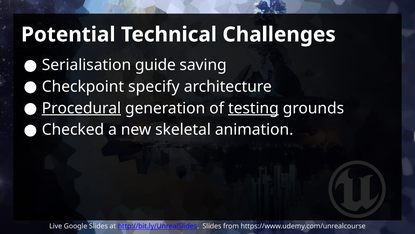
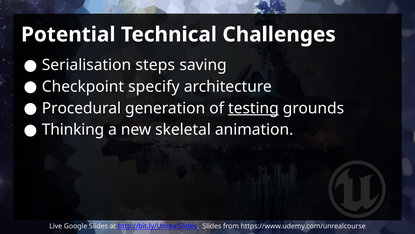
guide: guide -> steps
Procedural underline: present -> none
Checked: Checked -> Thinking
